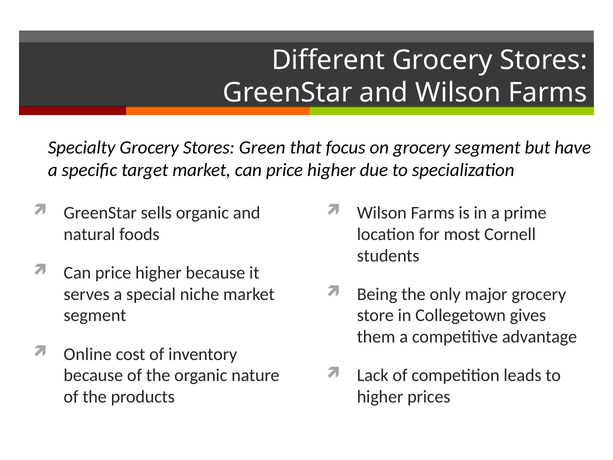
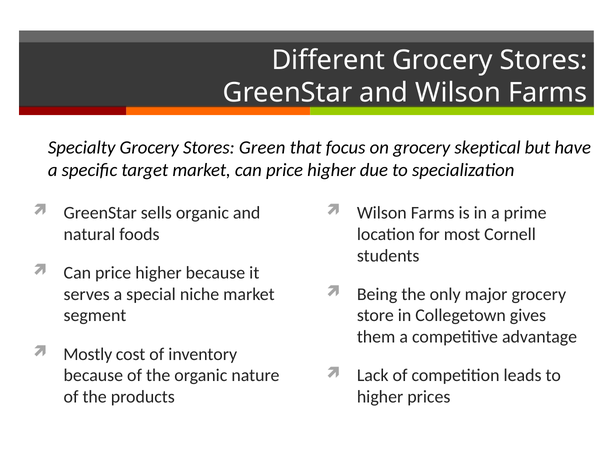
grocery segment: segment -> skeptical
Online: Online -> Mostly
